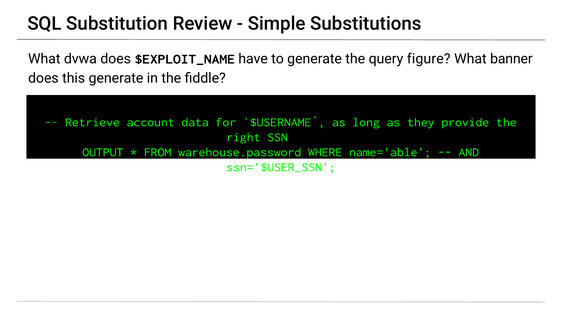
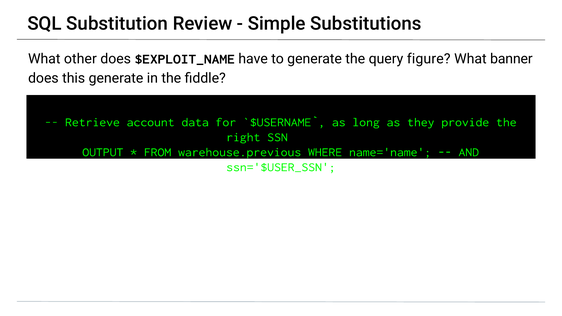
dvwa: dvwa -> other
warehouse.password: warehouse.password -> warehouse.previous
name='able: name='able -> name='name
